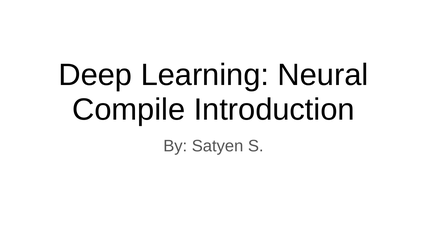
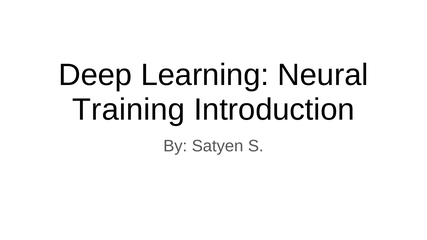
Compile: Compile -> Training
